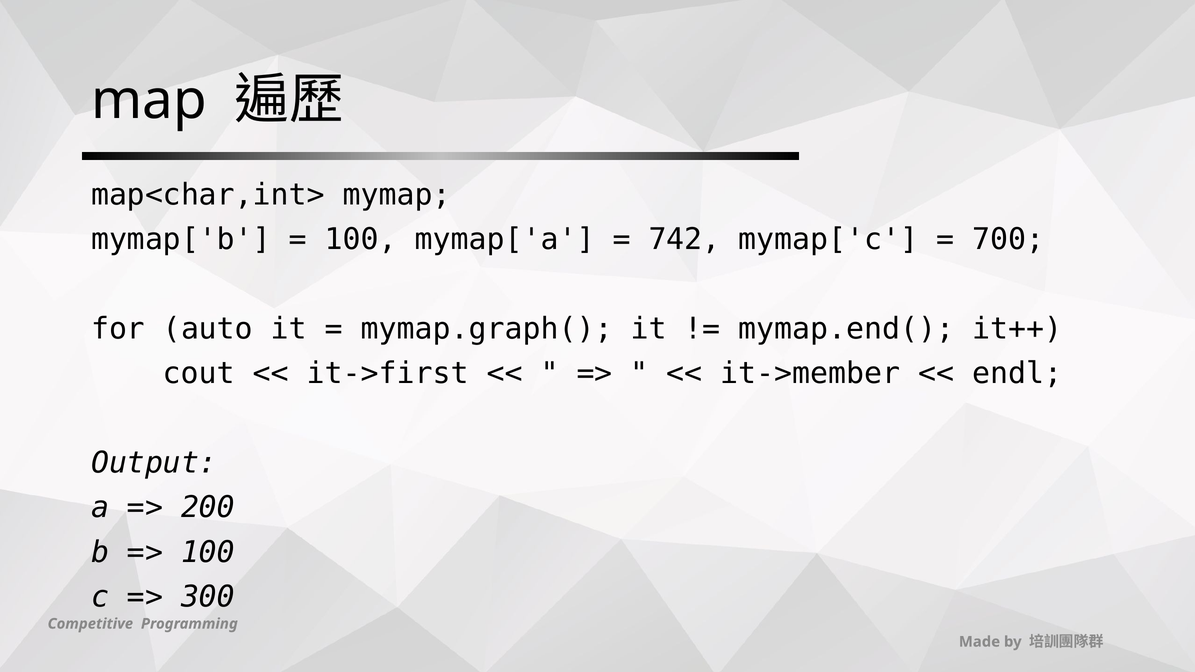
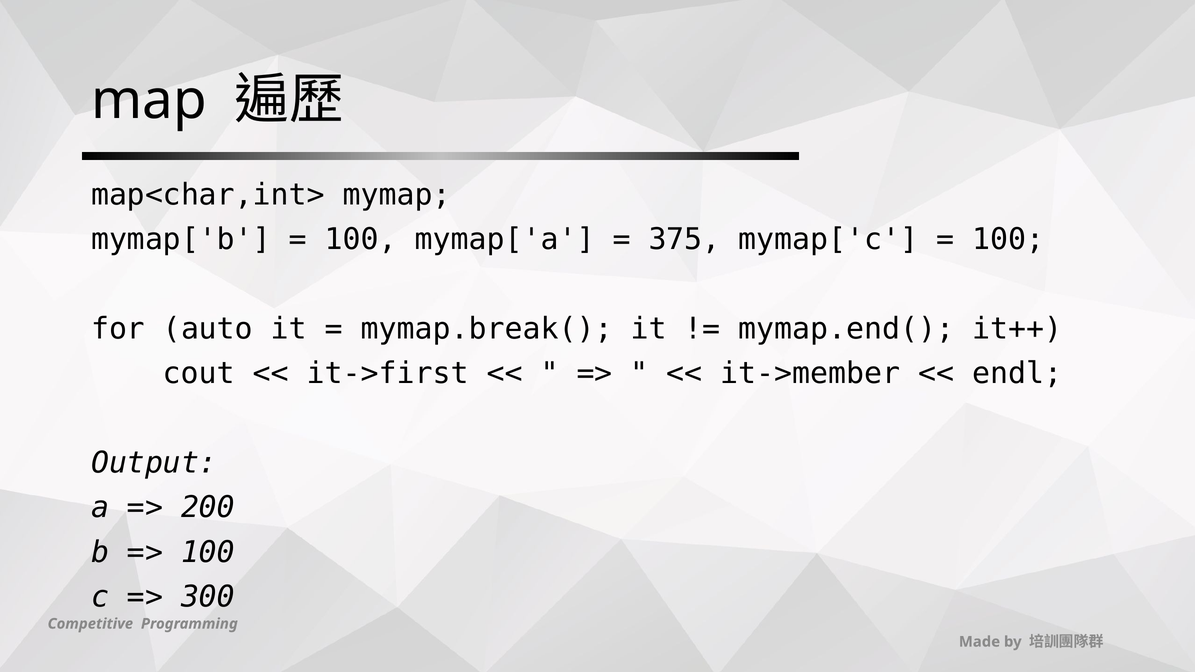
742: 742 -> 375
700 at (1008, 239): 700 -> 100
mymap.graph(: mymap.graph( -> mymap.break(
